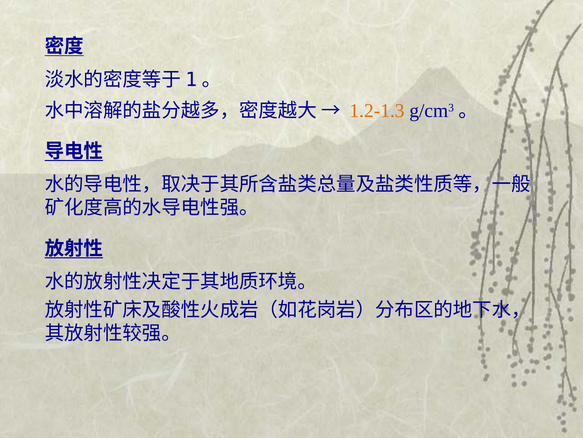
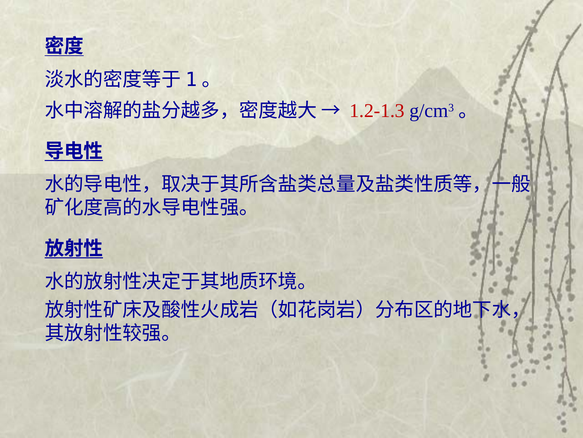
1.2-1.3 colour: orange -> red
